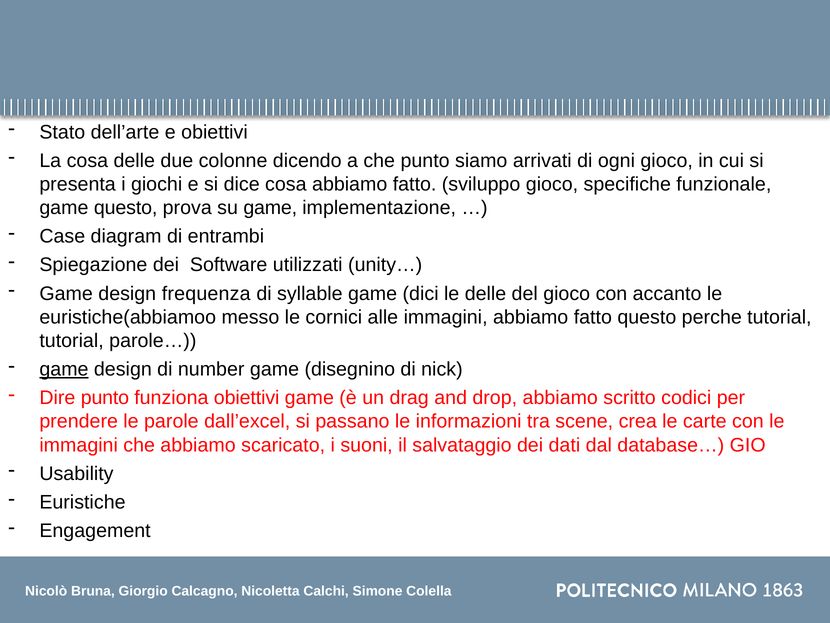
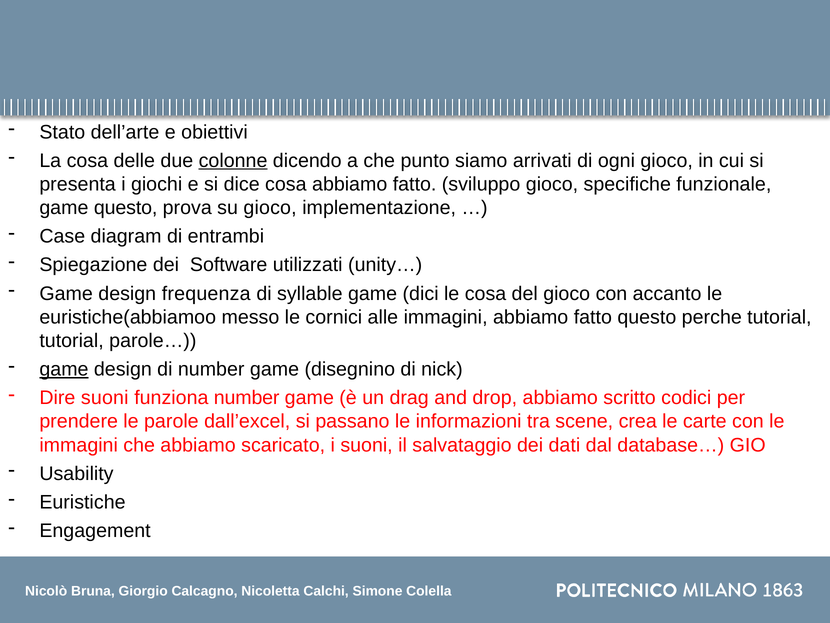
colonne underline: none -> present
su game: game -> gioco
le delle: delle -> cosa
Dire punto: punto -> suoni
funziona obiettivi: obiettivi -> number
